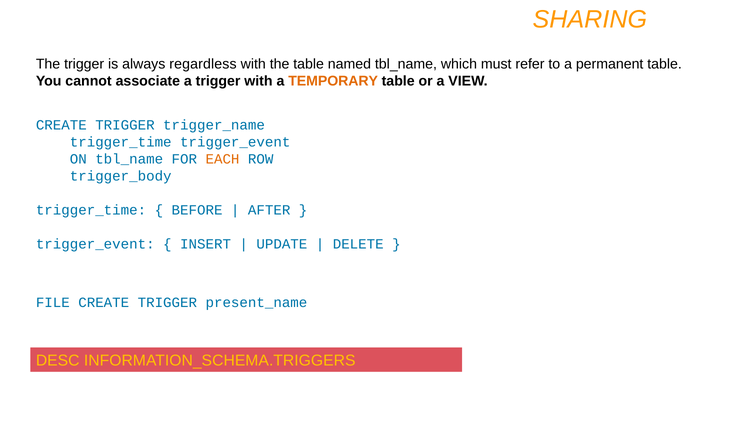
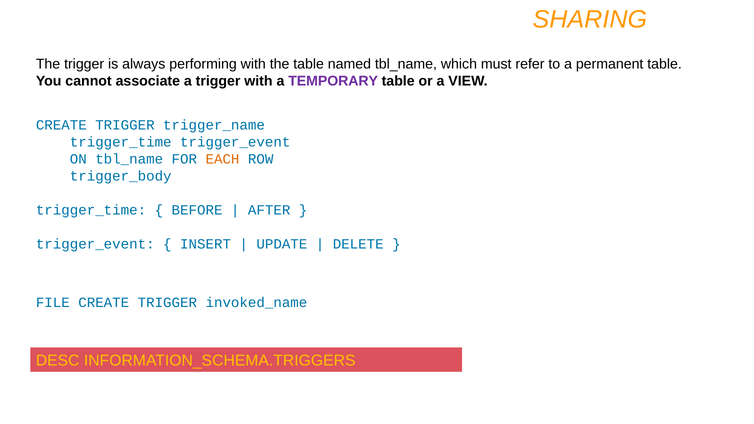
regardless: regardless -> performing
TEMPORARY colour: orange -> purple
present_name: present_name -> invoked_name
